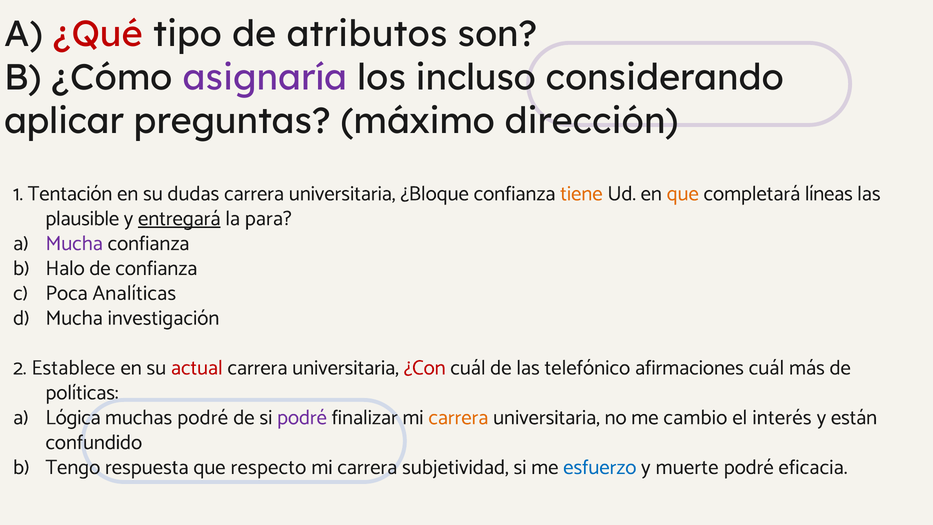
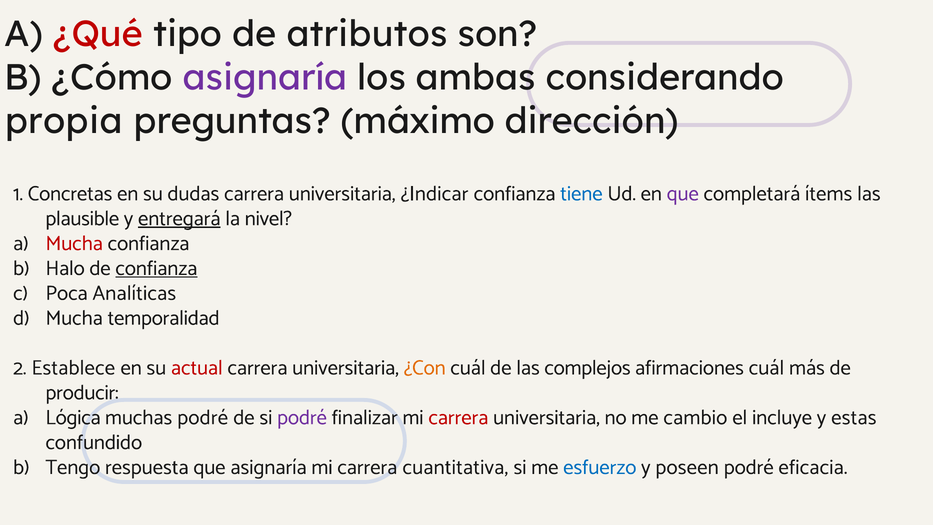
incluso: incluso -> ambas
aplicar: aplicar -> propia
Tentación: Tentación -> Concretas
¿Bloque: ¿Bloque -> ¿Indicar
tiene colour: orange -> blue
que at (683, 193) colour: orange -> purple
líneas: líneas -> ítems
para: para -> nivel
Mucha at (74, 243) colour: purple -> red
confianza at (156, 268) underline: none -> present
investigación: investigación -> temporalidad
¿Con colour: red -> orange
telefónico: telefónico -> complejos
políticas: políticas -> producir
carrera at (458, 417) colour: orange -> red
interés: interés -> incluye
están: están -> estas
que respecto: respecto -> asignaría
subjetividad: subjetividad -> cuantitativa
muerte: muerte -> poseen
